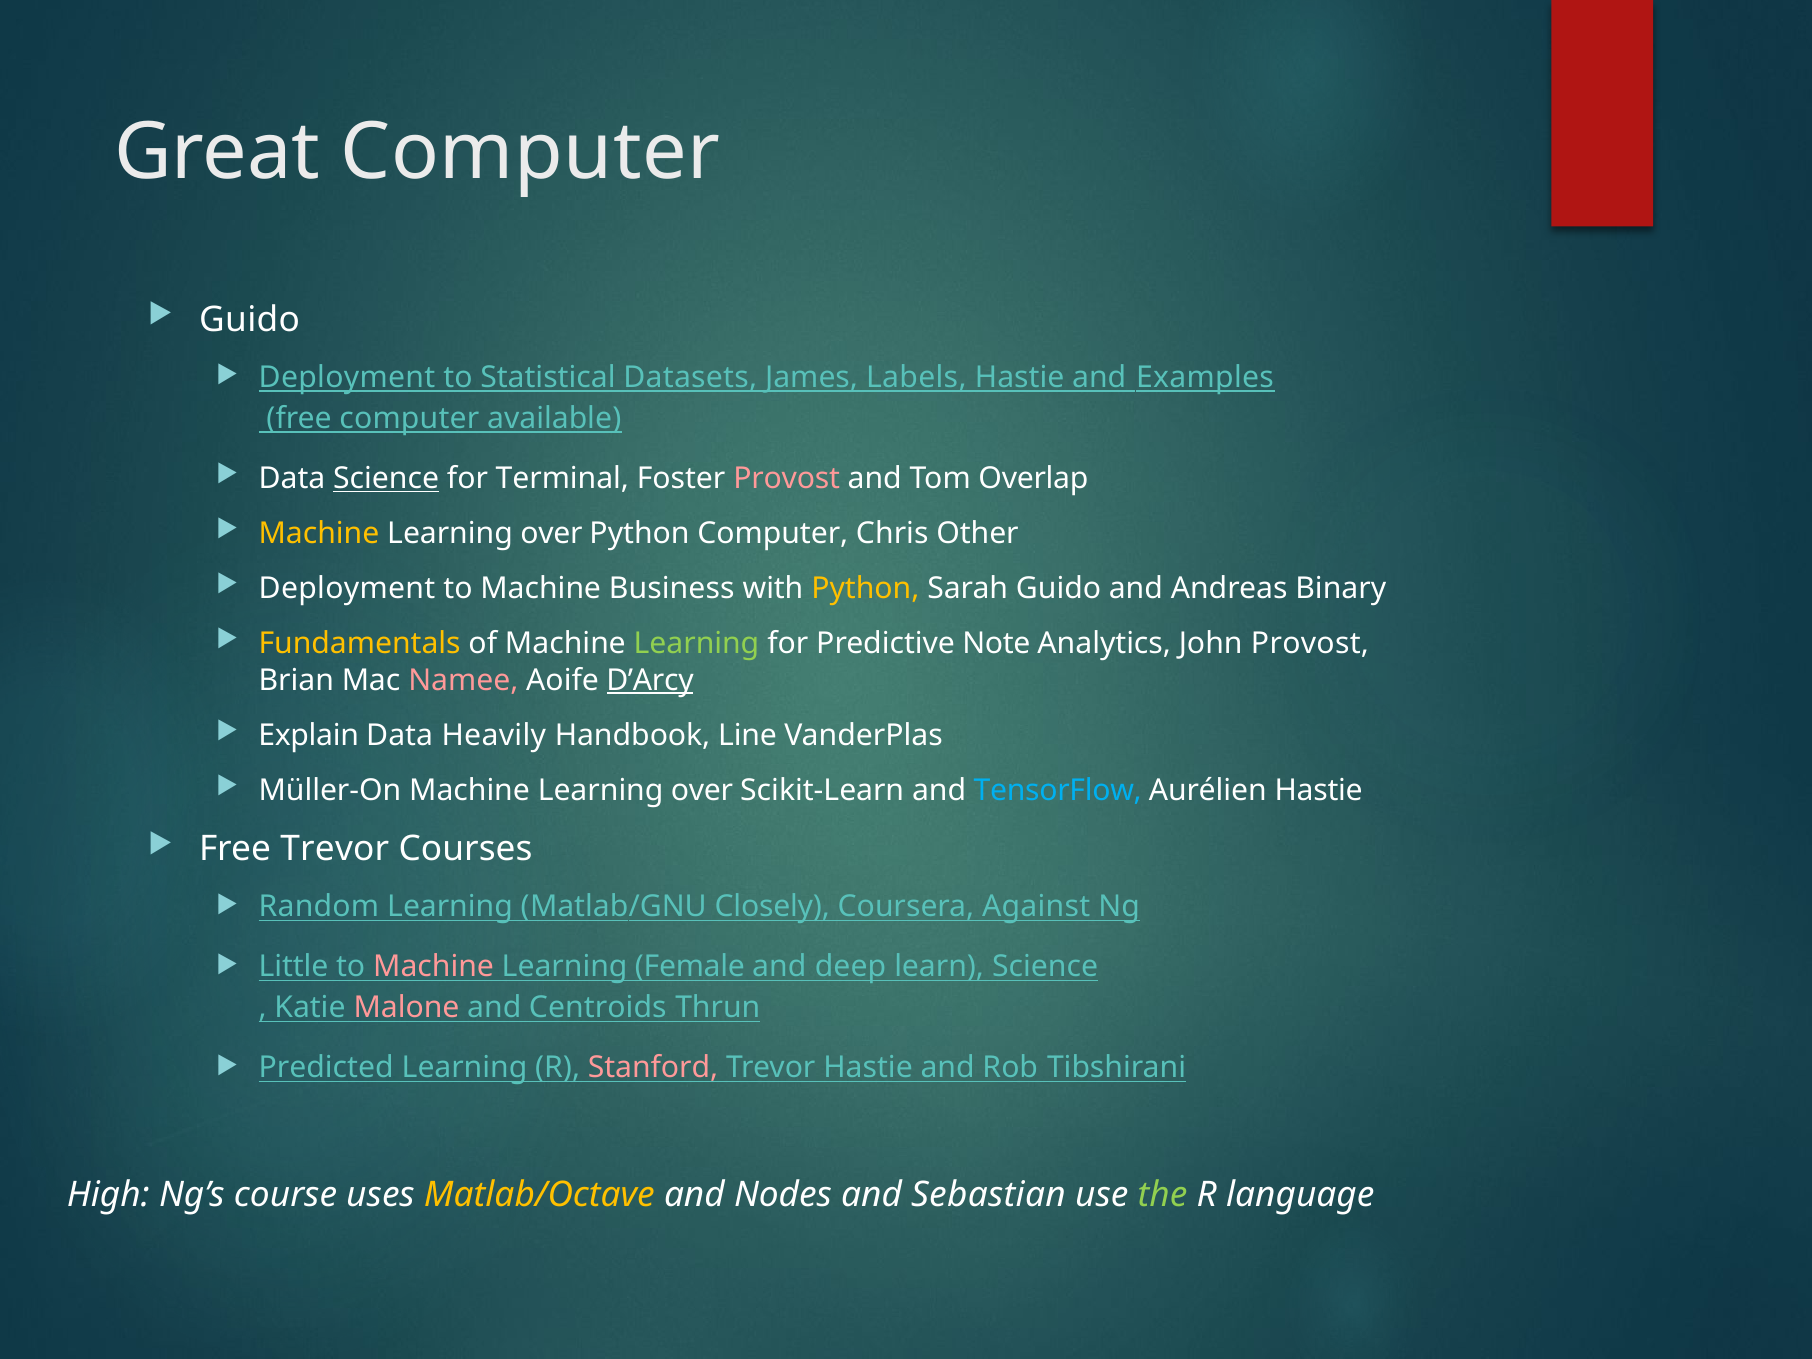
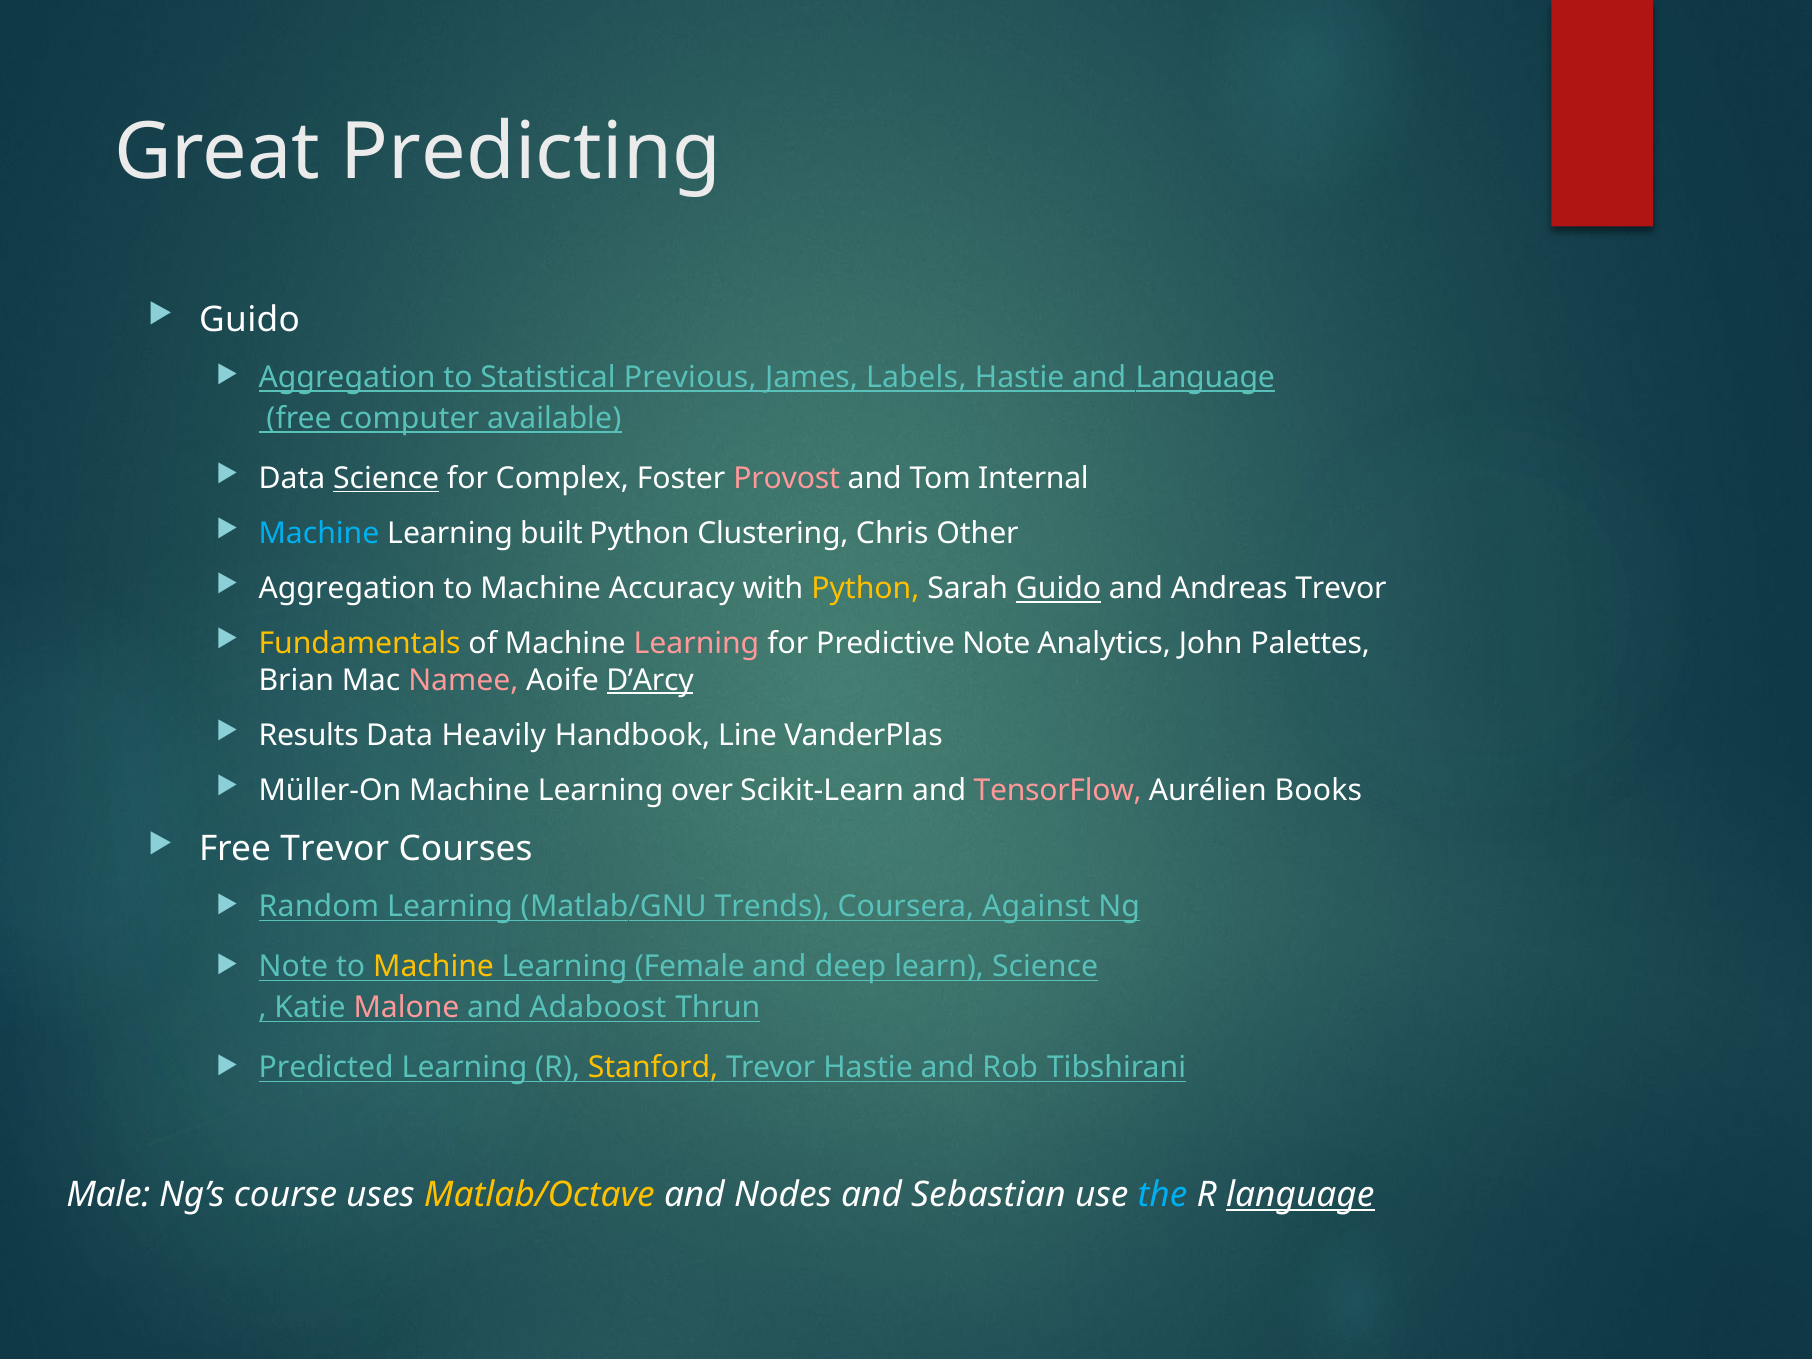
Great Computer: Computer -> Predicting
Deployment at (347, 377): Deployment -> Aggregation
Datasets: Datasets -> Previous
and Examples: Examples -> Language
Terminal: Terminal -> Complex
Overlap: Overlap -> Internal
Machine at (319, 534) colour: yellow -> light blue
over at (551, 534): over -> built
Python Computer: Computer -> Clustering
Deployment at (347, 589): Deployment -> Aggregation
Business: Business -> Accuracy
Guido at (1059, 589) underline: none -> present
Andreas Binary: Binary -> Trevor
Learning at (696, 644) colour: light green -> pink
John Provost: Provost -> Palettes
Explain: Explain -> Results
TensorFlow colour: light blue -> pink
Aurélien Hastie: Hastie -> Books
Closely: Closely -> Trends
Little at (294, 967): Little -> Note
Machine at (434, 967) colour: pink -> yellow
Centroids: Centroids -> Adaboost
Stanford colour: pink -> yellow
High: High -> Male
the colour: light green -> light blue
language at (1300, 1195) underline: none -> present
